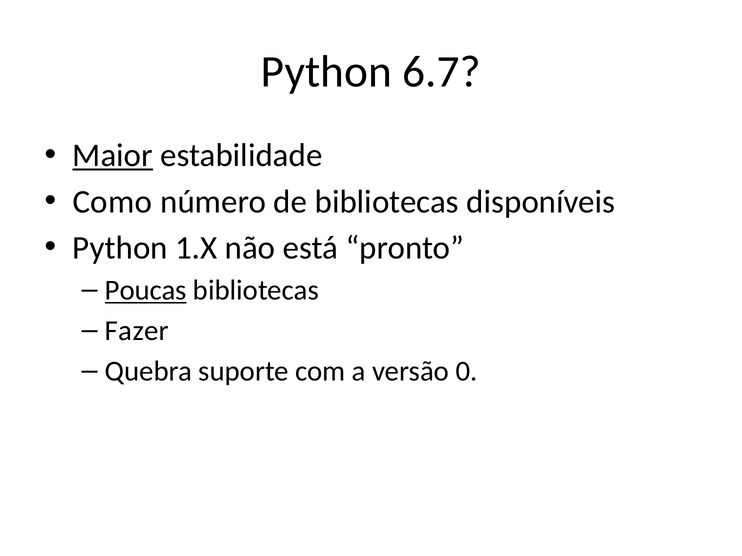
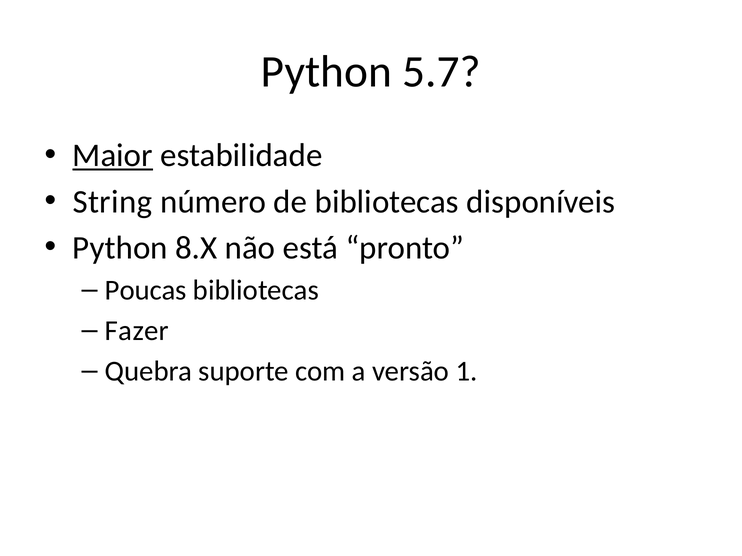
6.7: 6.7 -> 5.7
Como: Como -> String
1.X: 1.X -> 8.X
Poucas underline: present -> none
0: 0 -> 1
